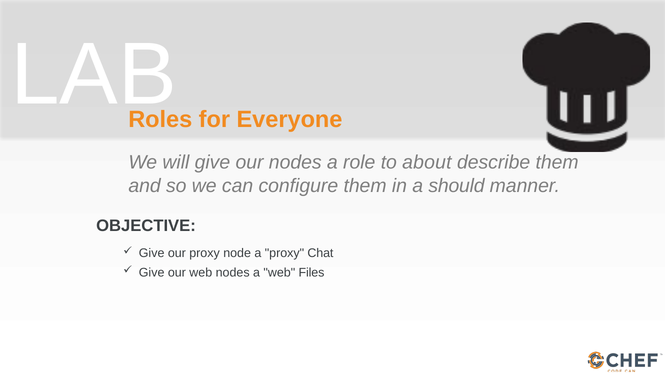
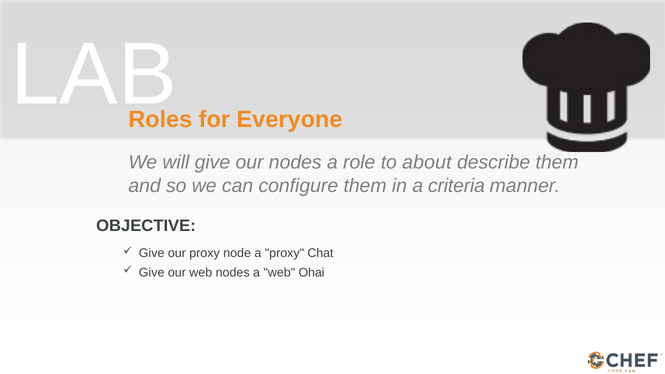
should: should -> criteria
Files: Files -> Ohai
